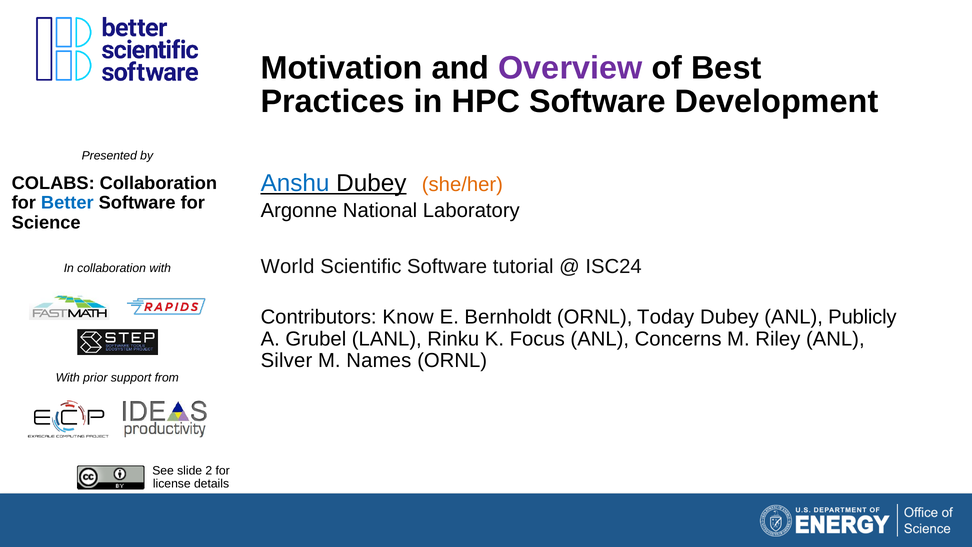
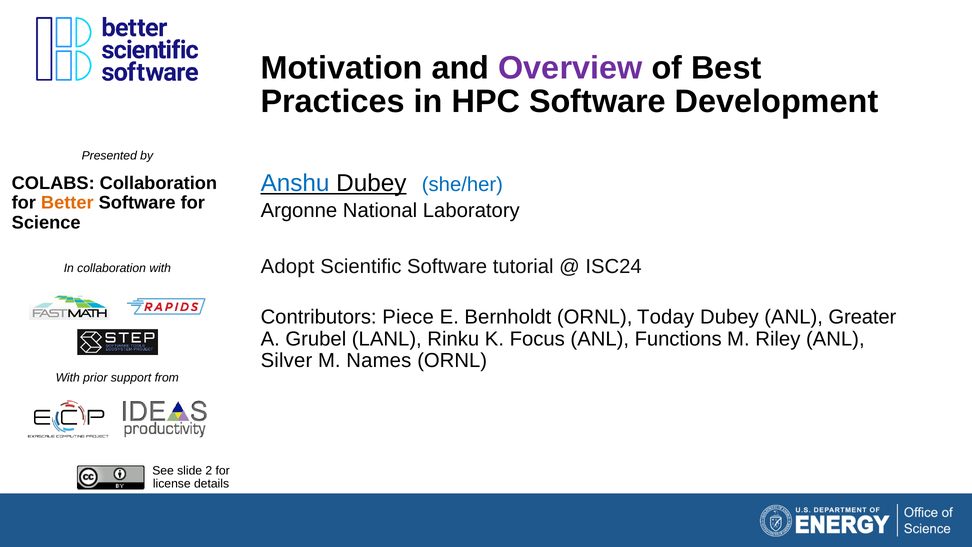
she/her colour: orange -> blue
Better colour: blue -> orange
World: World -> Adopt
Know: Know -> Piece
Publicly: Publicly -> Greater
Concerns: Concerns -> Functions
